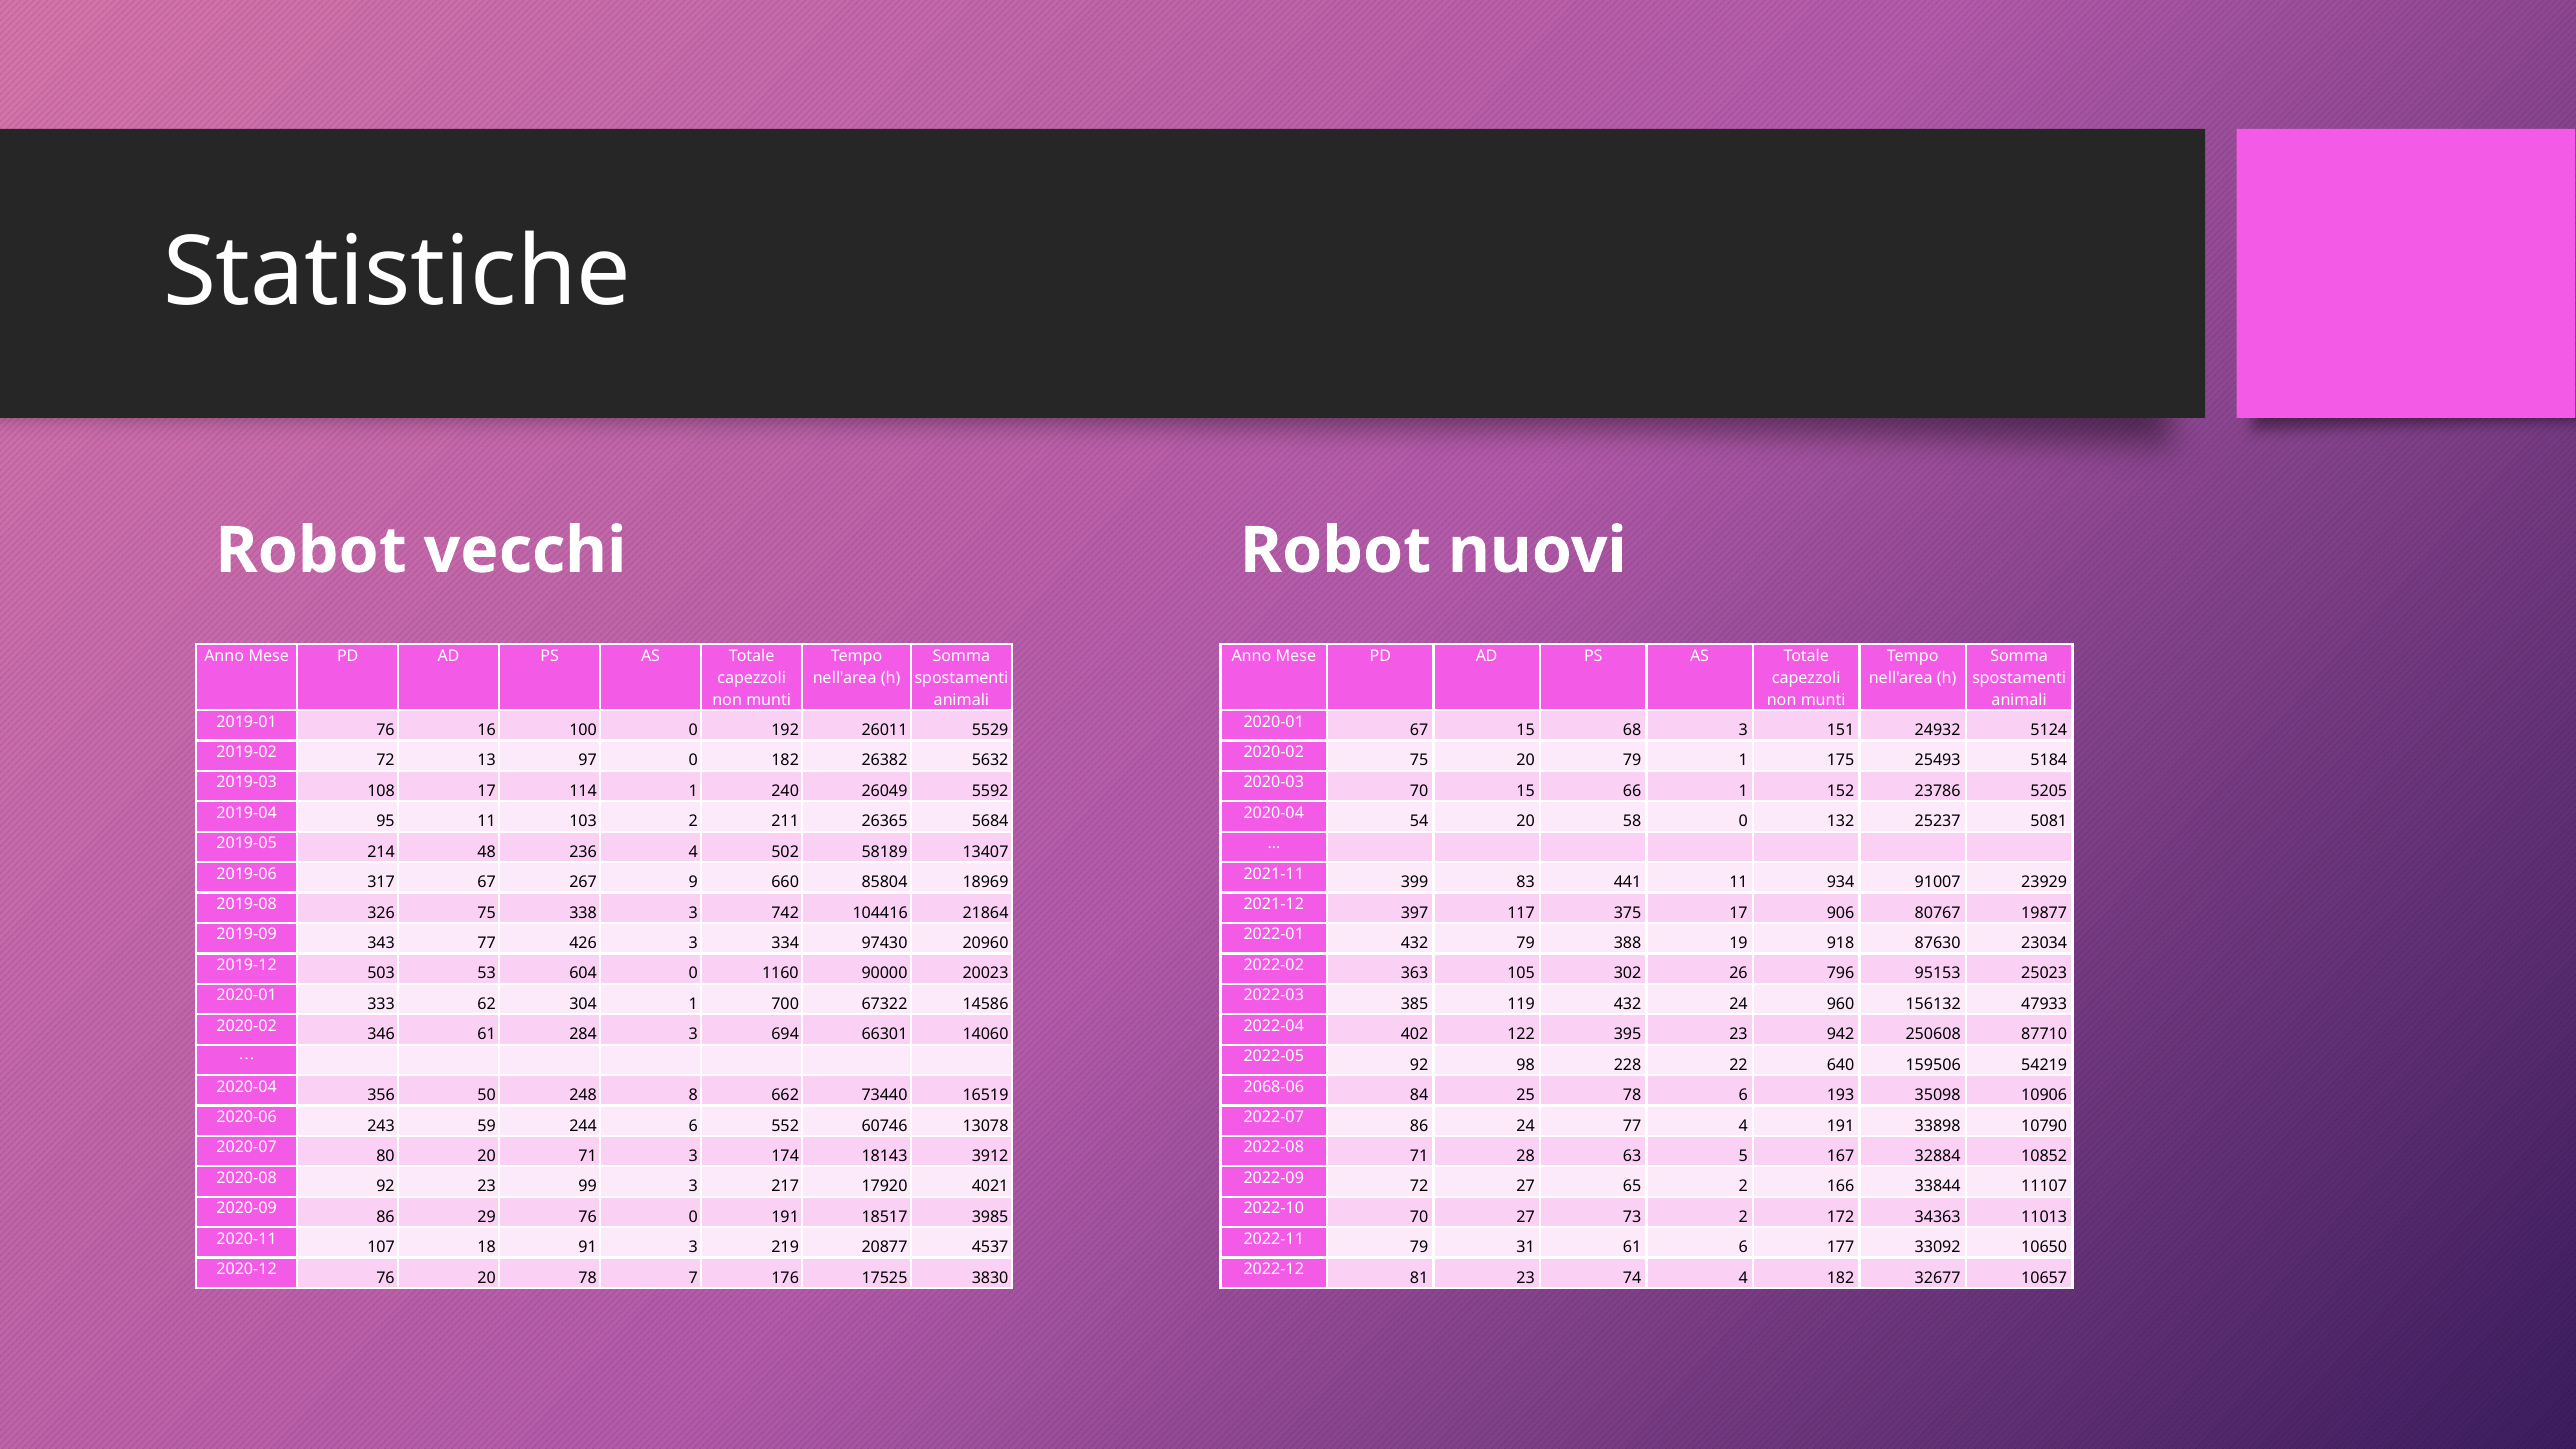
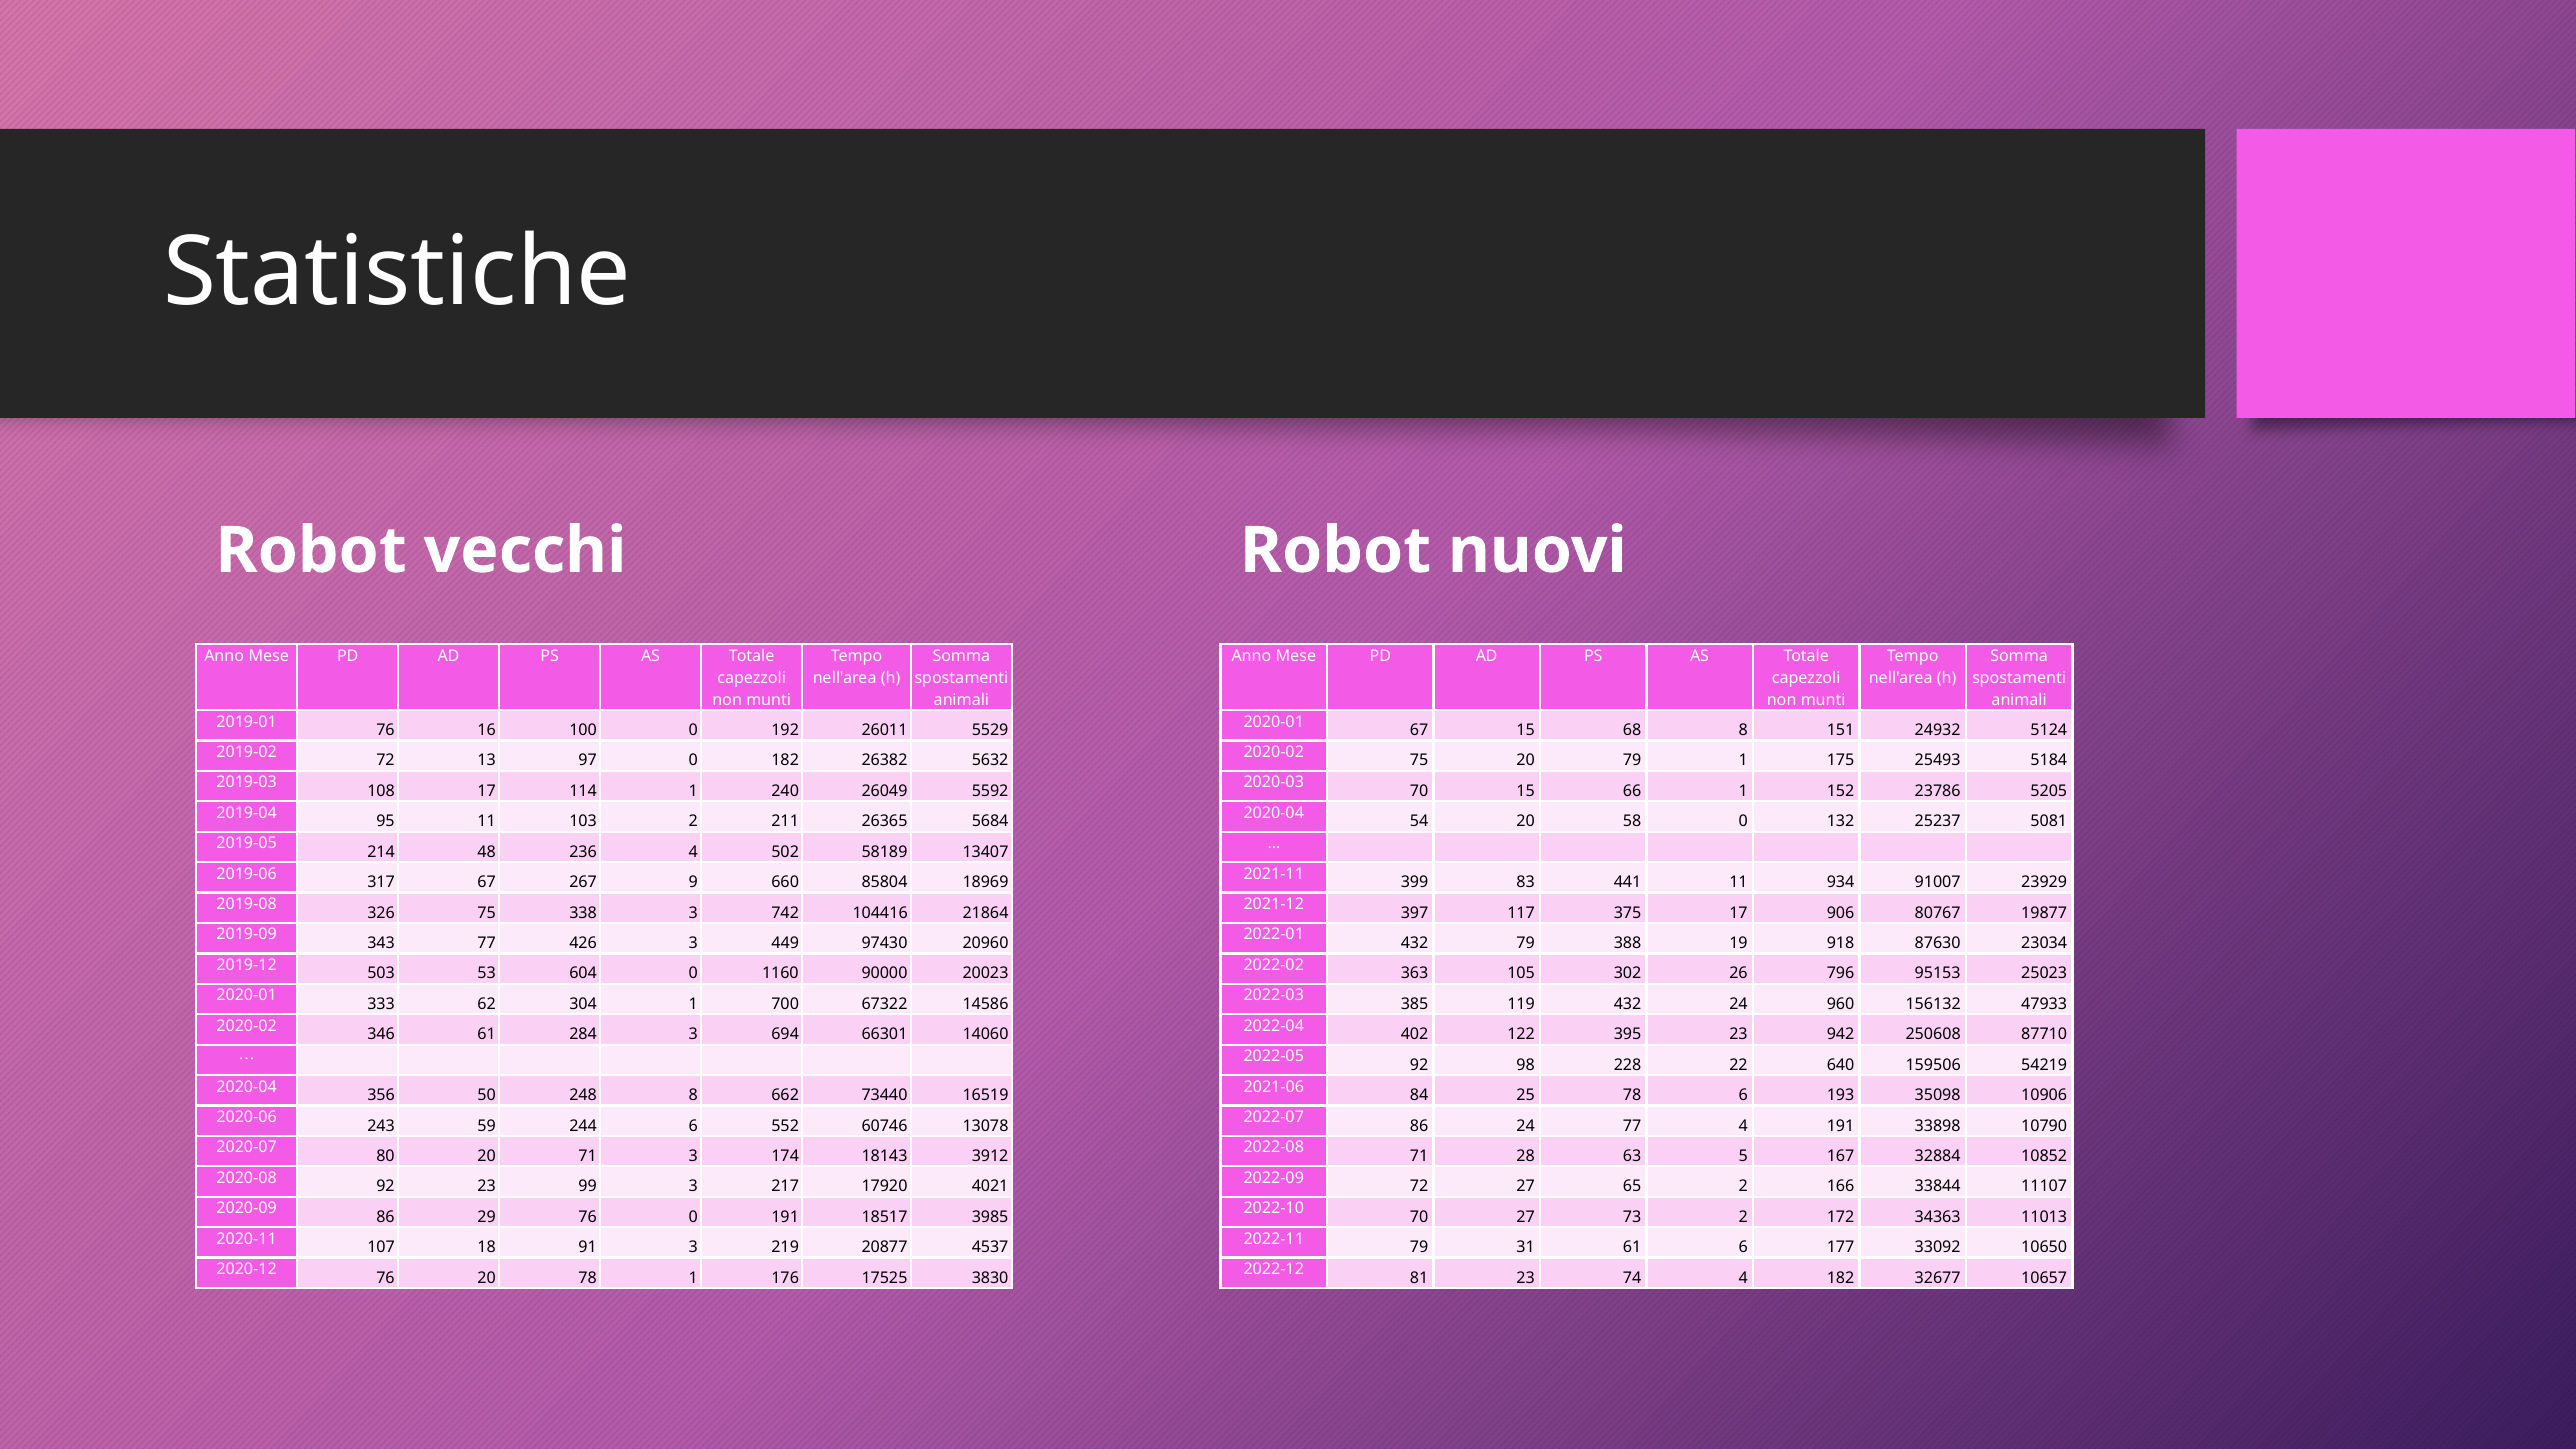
68 3: 3 -> 8
334: 334 -> 449
2068-06: 2068-06 -> 2021-06
78 7: 7 -> 1
